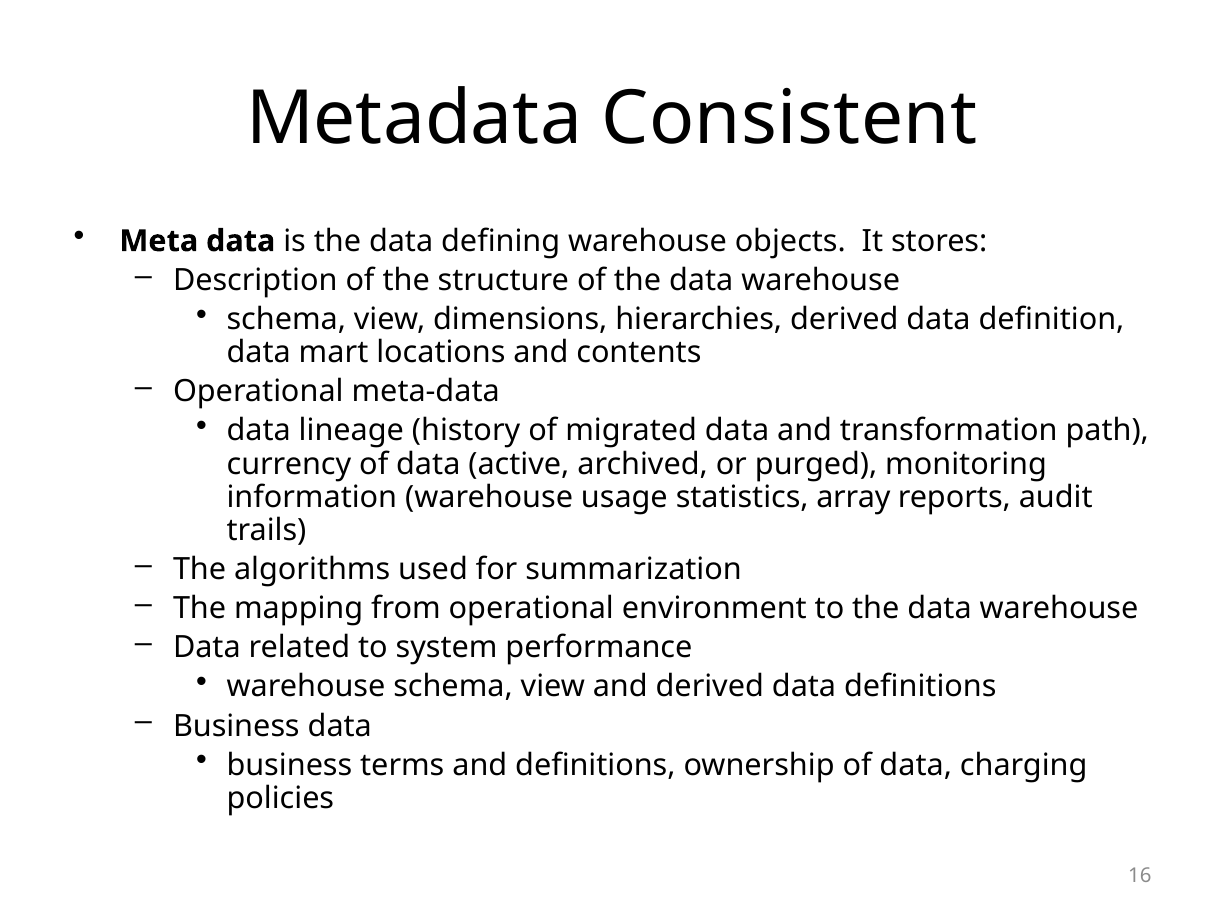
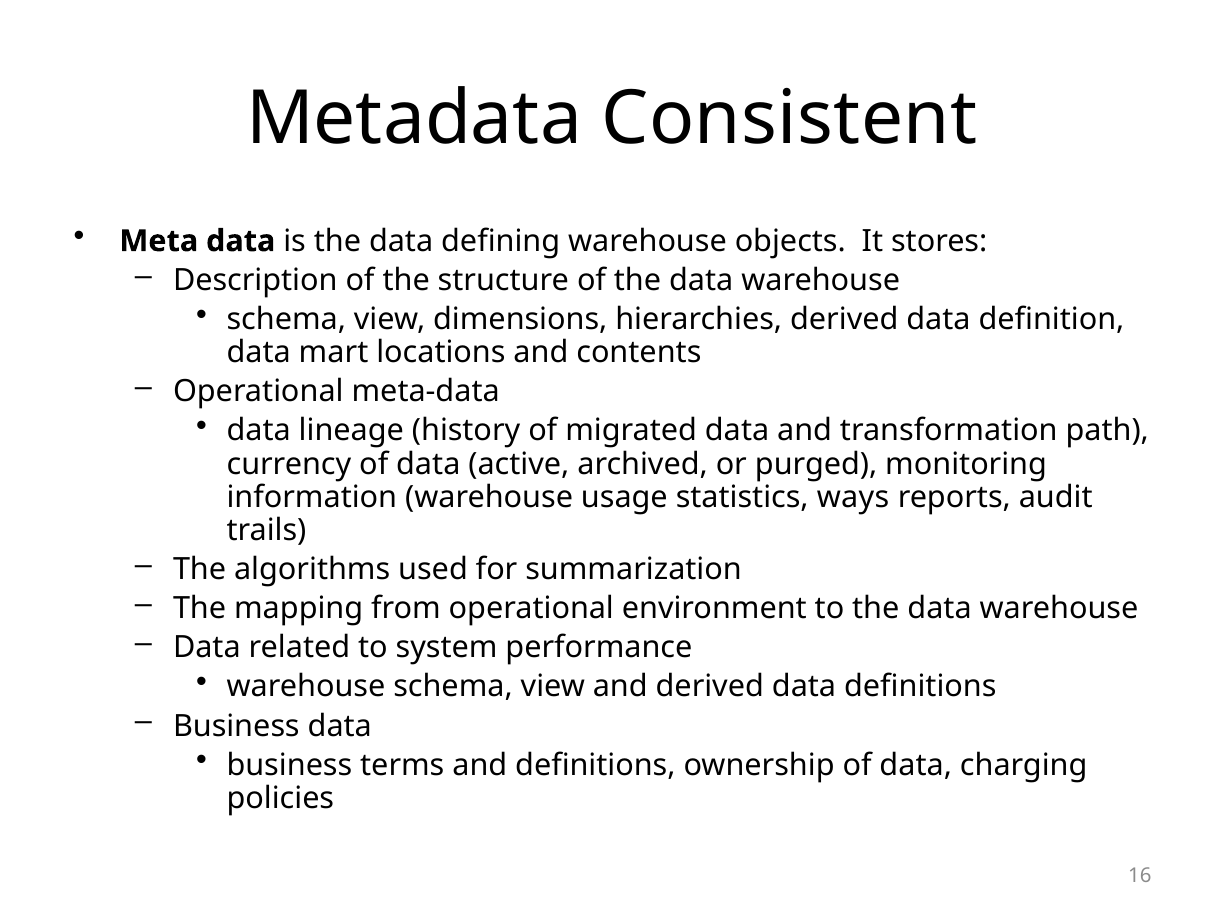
array: array -> ways
